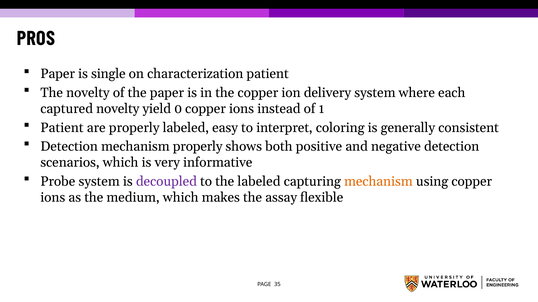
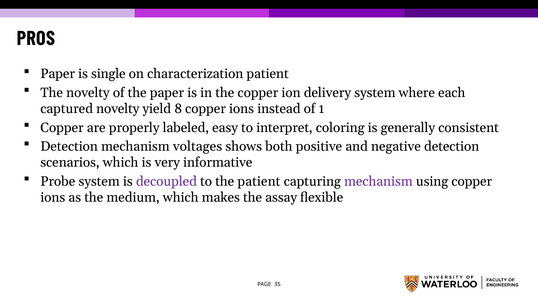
0: 0 -> 8
Patient at (62, 128): Patient -> Copper
mechanism properly: properly -> voltages
the labeled: labeled -> patient
mechanism at (378, 182) colour: orange -> purple
